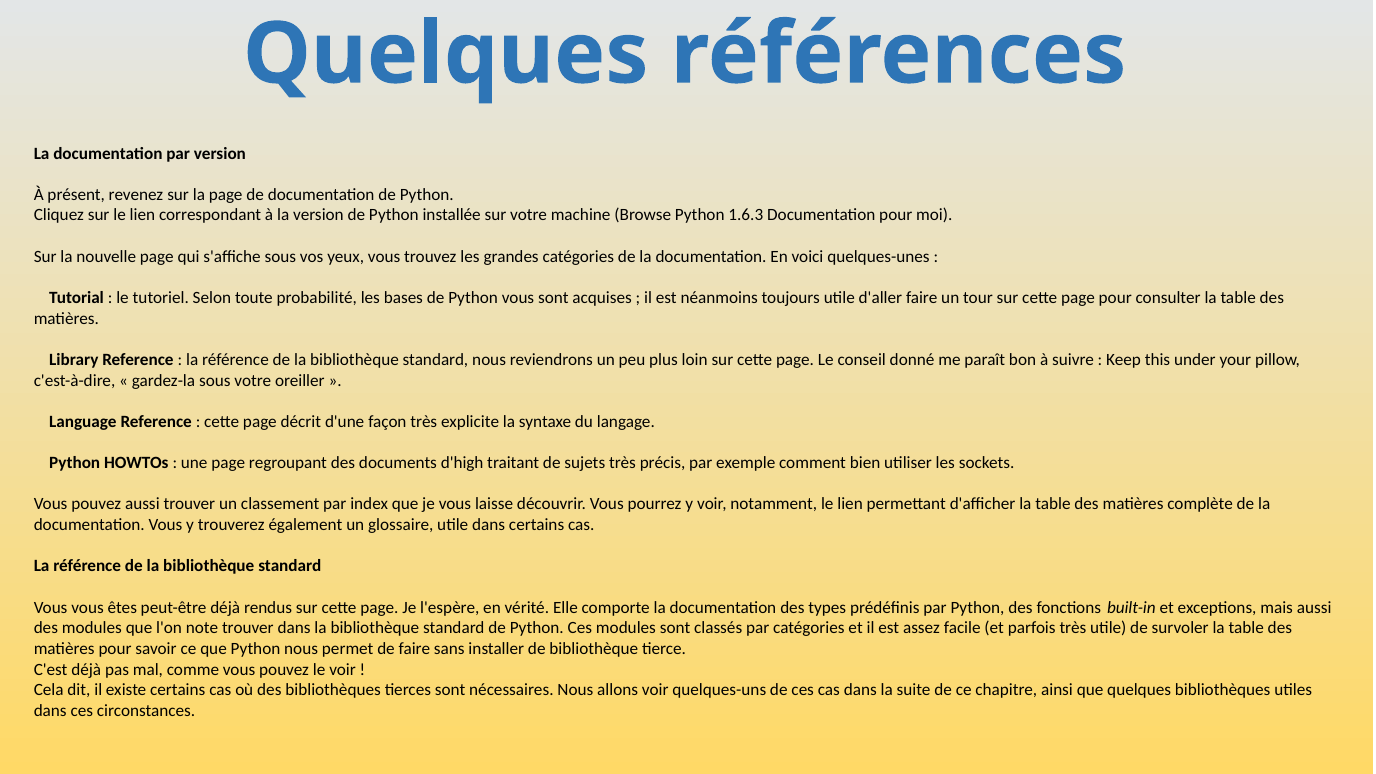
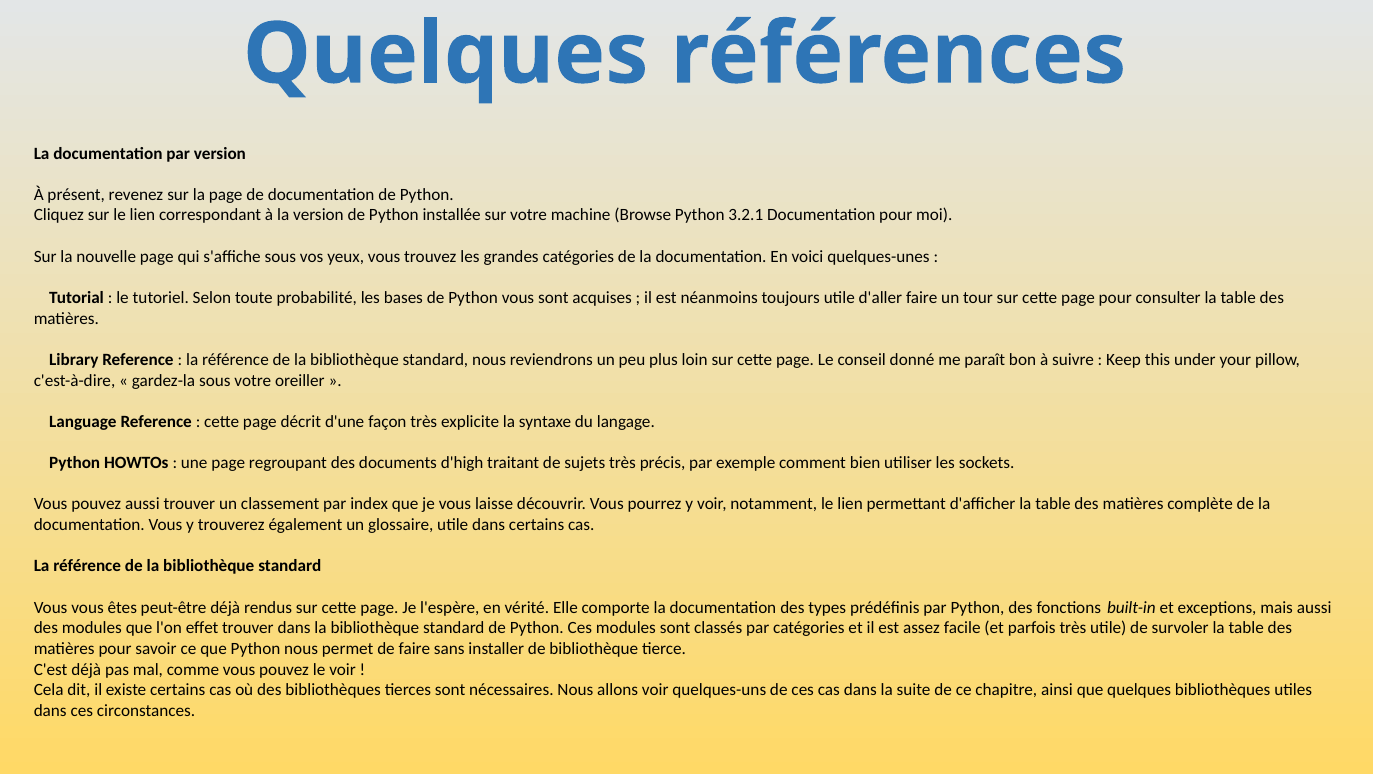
1.6.3: 1.6.3 -> 3.2.1
note: note -> effet
